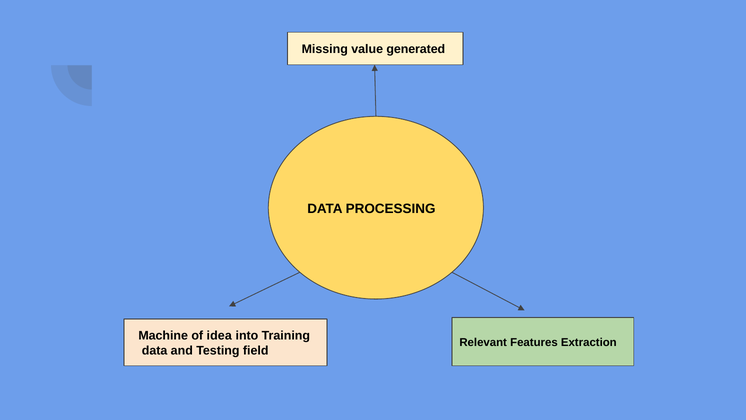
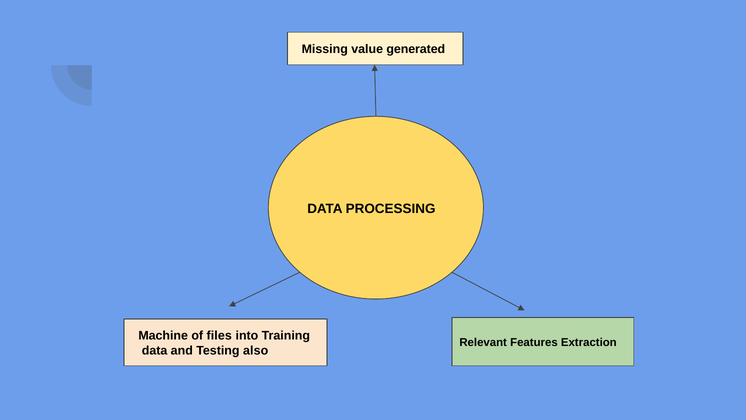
idea: idea -> files
field: field -> also
